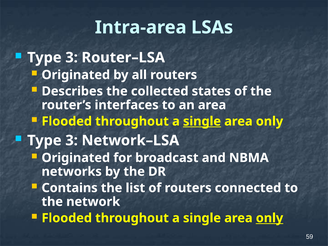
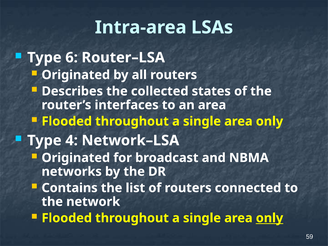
3 at (72, 58): 3 -> 6
single at (202, 121) underline: present -> none
3 at (72, 140): 3 -> 4
